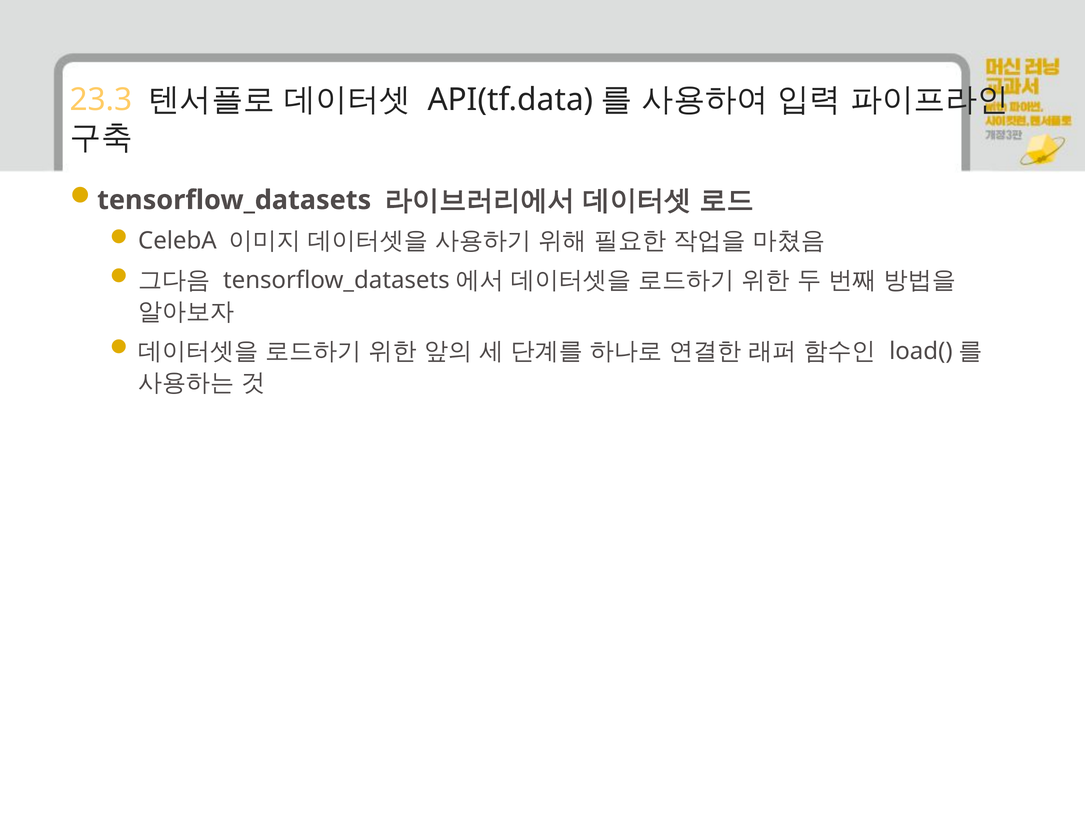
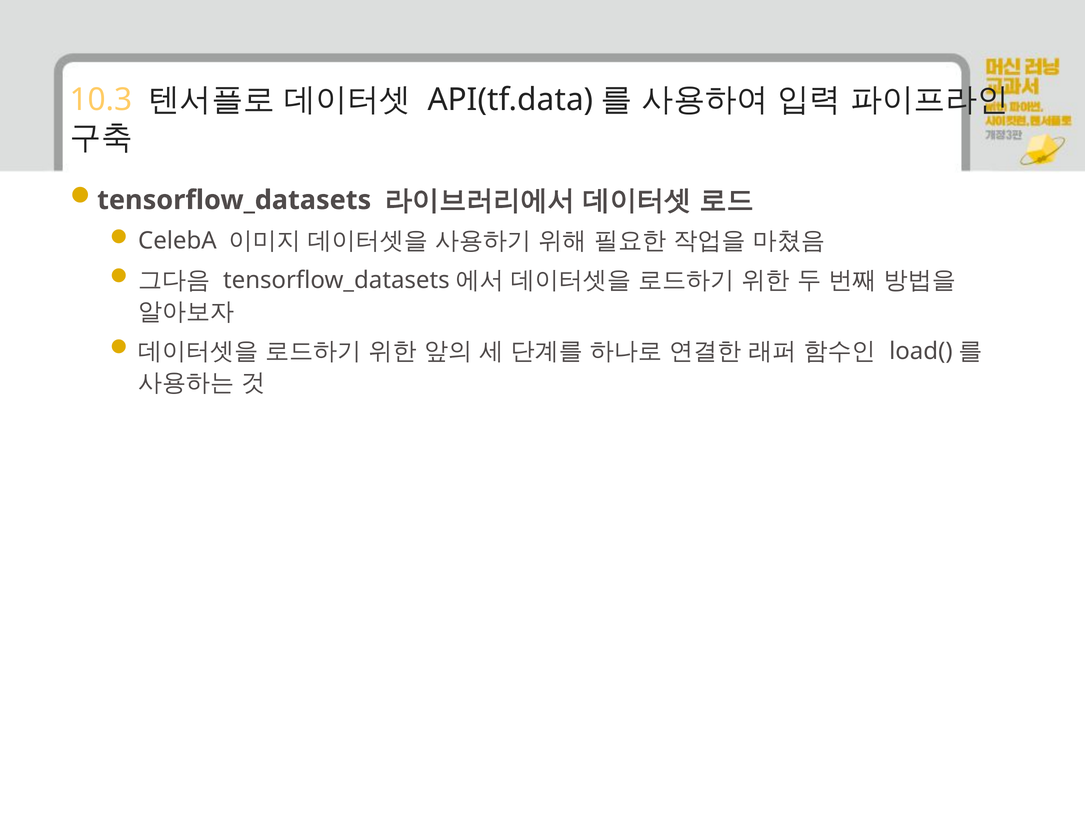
23.3: 23.3 -> 10.3
